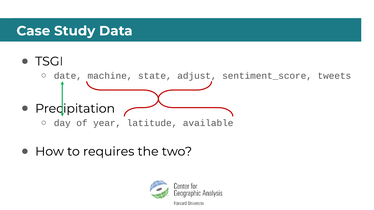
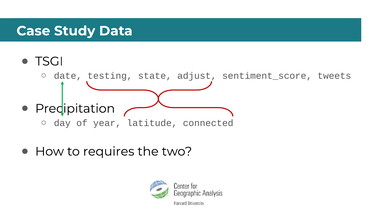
machine: machine -> testing
available: available -> connected
